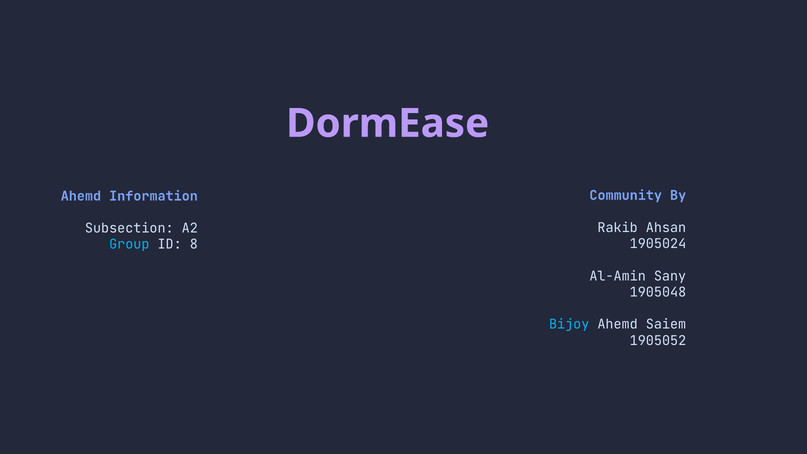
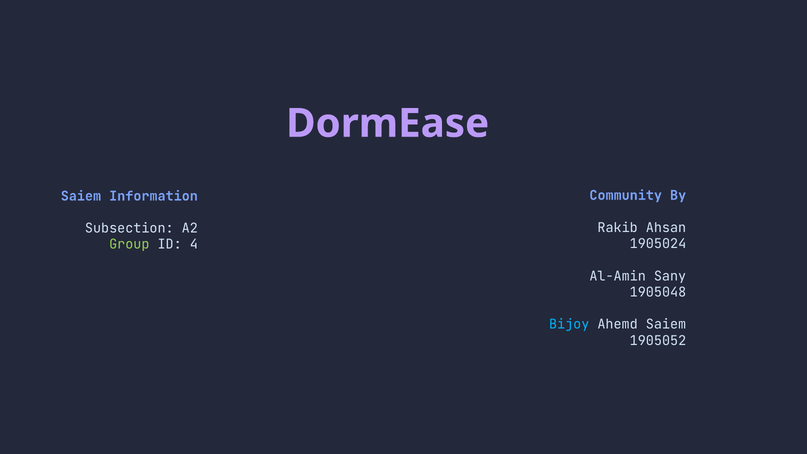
Ahemd at (81, 196): Ahemd -> Saiem
Group colour: light blue -> light green
8: 8 -> 4
